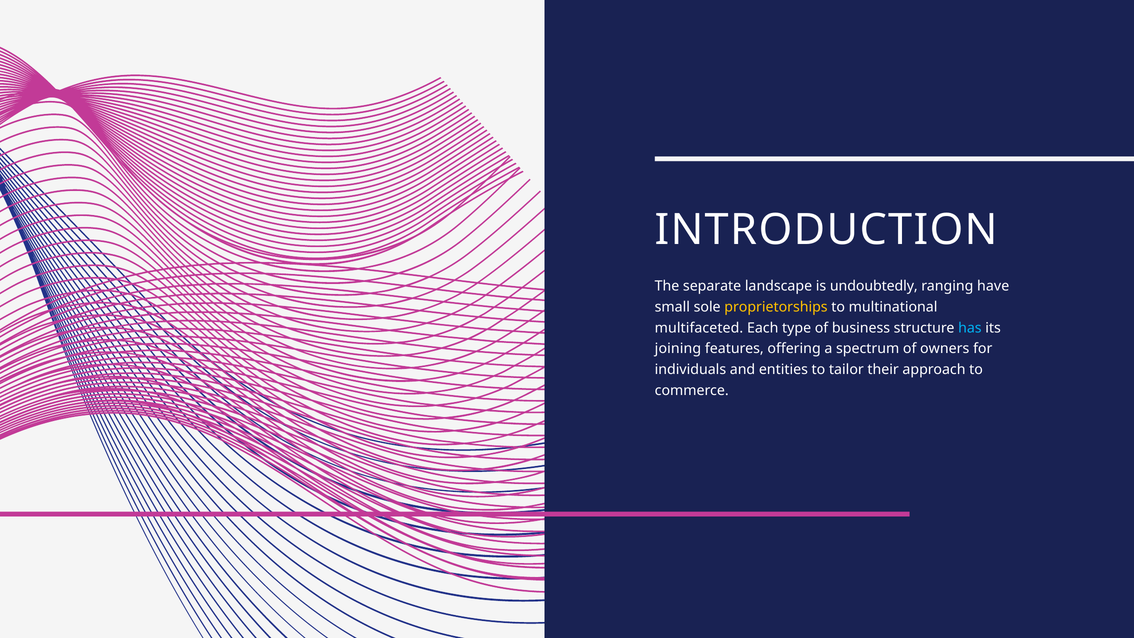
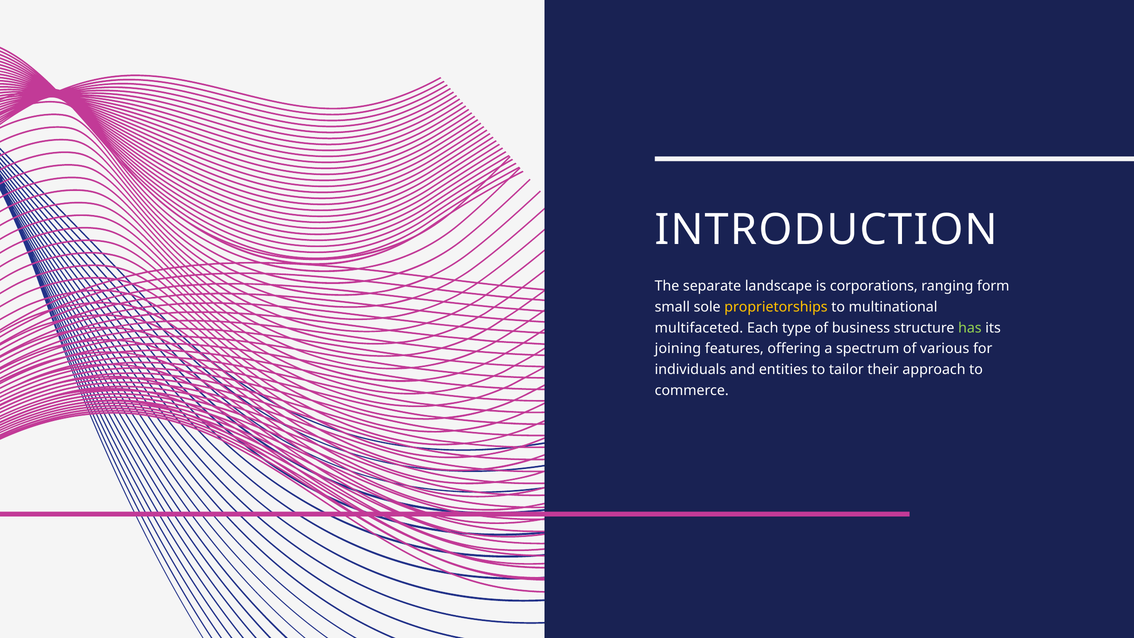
undoubtedly: undoubtedly -> corporations
have: have -> form
has colour: light blue -> light green
owners: owners -> various
